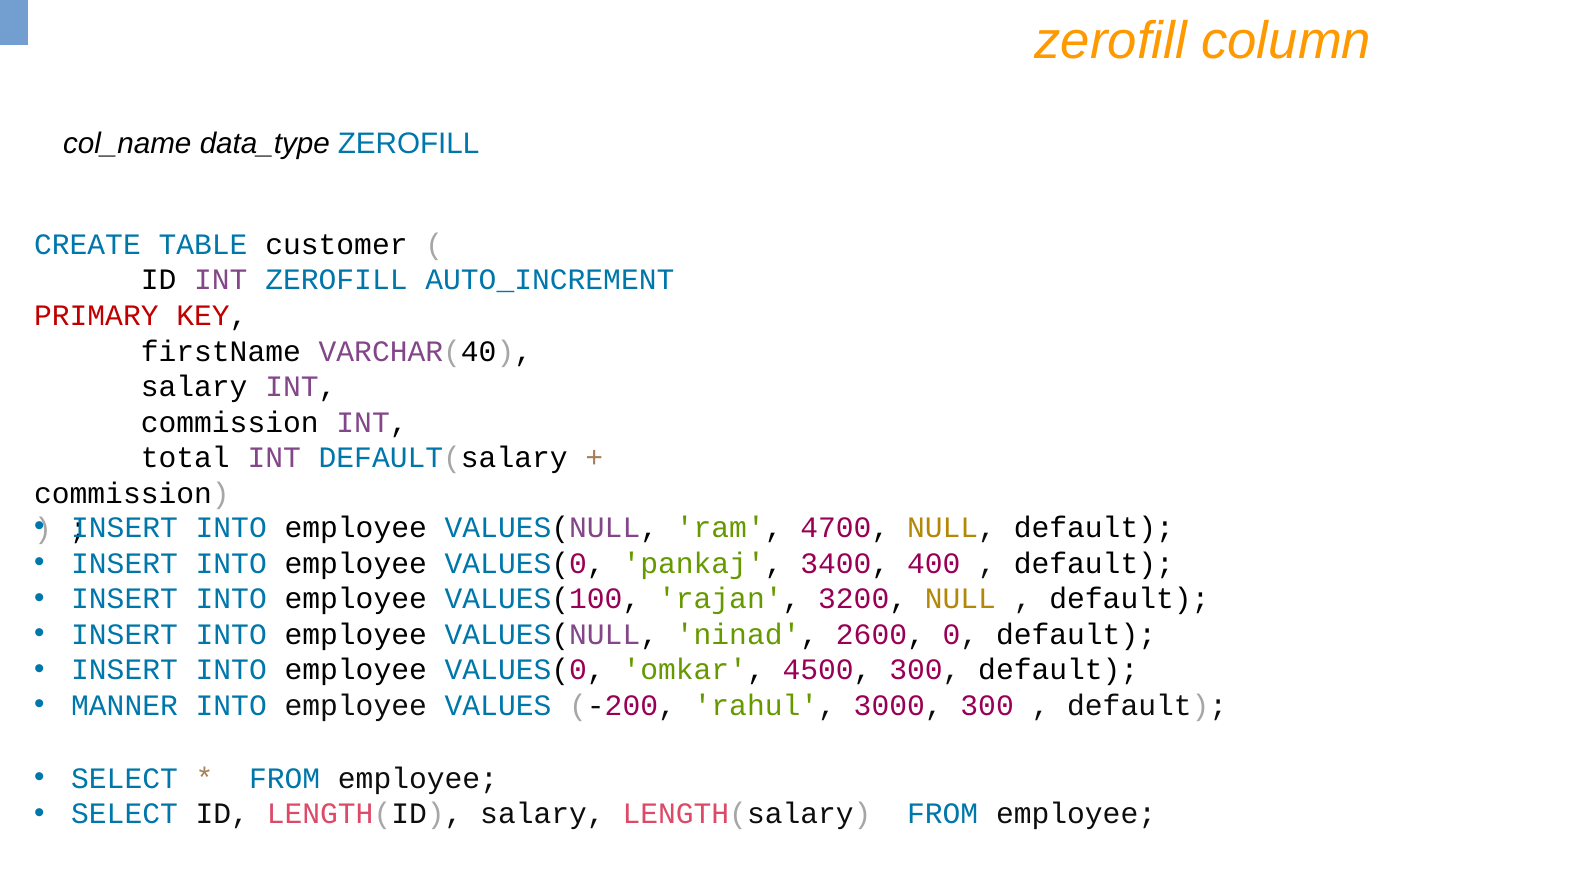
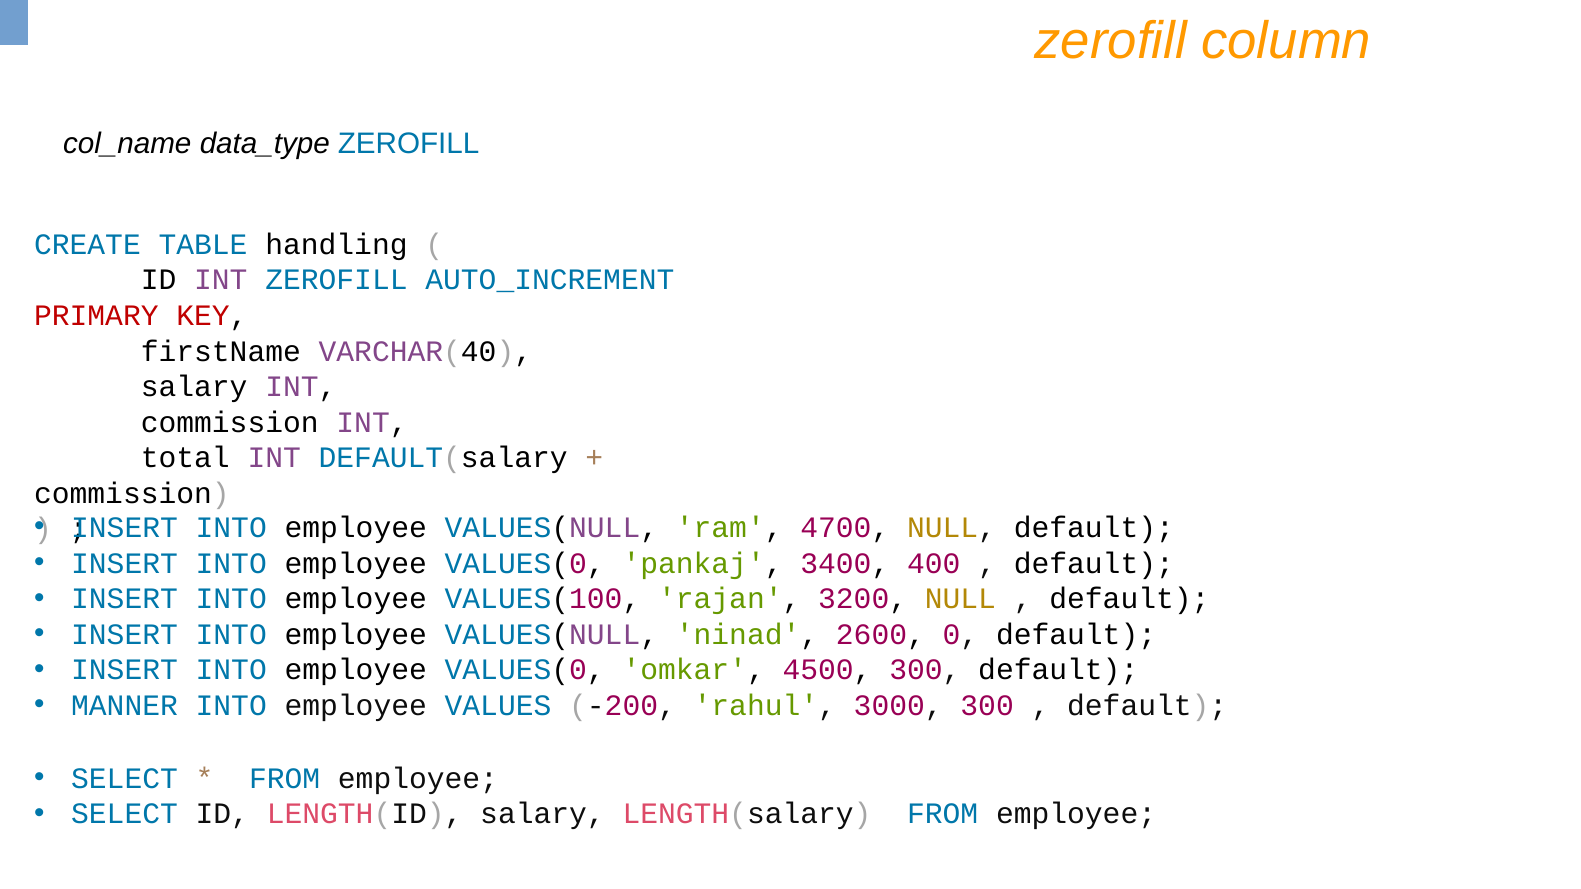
customer: customer -> handling
